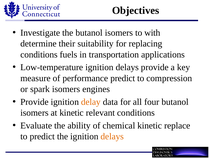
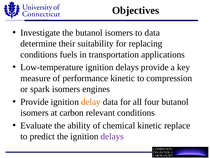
to with: with -> data
performance predict: predict -> kinetic
at kinetic: kinetic -> carbon
delays at (112, 136) colour: orange -> purple
